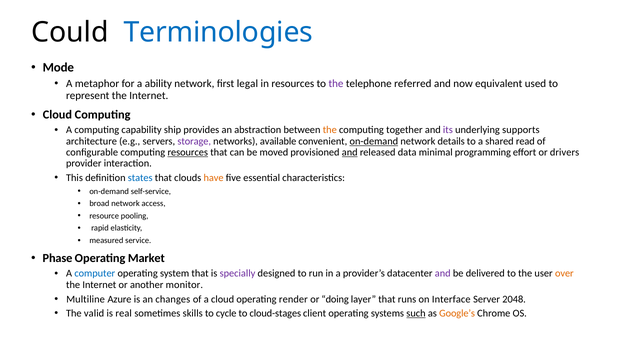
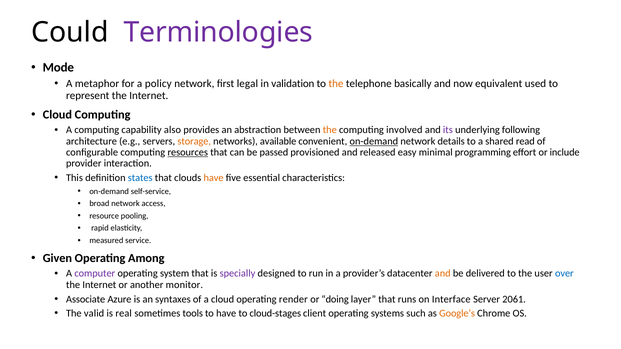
Terminologies colour: blue -> purple
ability: ability -> policy
in resources: resources -> validation
the at (336, 84) colour: purple -> orange
referred: referred -> basically
ship: ship -> also
together: together -> involved
supports: supports -> following
storage colour: purple -> orange
moved: moved -> passed
and at (350, 153) underline: present -> none
data: data -> easy
drivers: drivers -> include
Phase: Phase -> Given
Market: Market -> Among
computer colour: blue -> purple
and at (443, 274) colour: purple -> orange
over colour: orange -> blue
Multiline: Multiline -> Associate
changes: changes -> syntaxes
2048: 2048 -> 2061
skills: skills -> tools
to cycle: cycle -> have
such underline: present -> none
